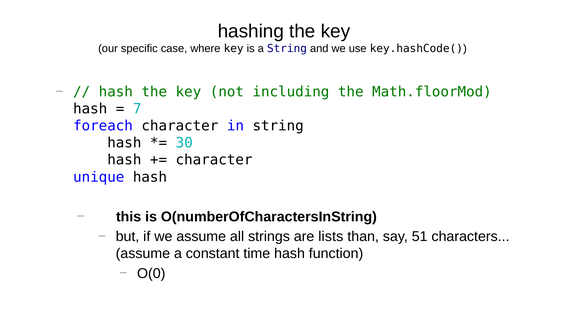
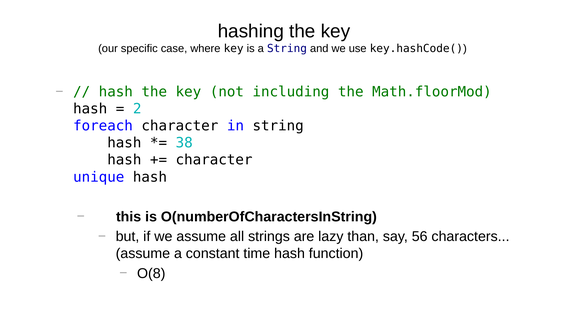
7: 7 -> 2
30: 30 -> 38
lists: lists -> lazy
51: 51 -> 56
O(0: O(0 -> O(8
